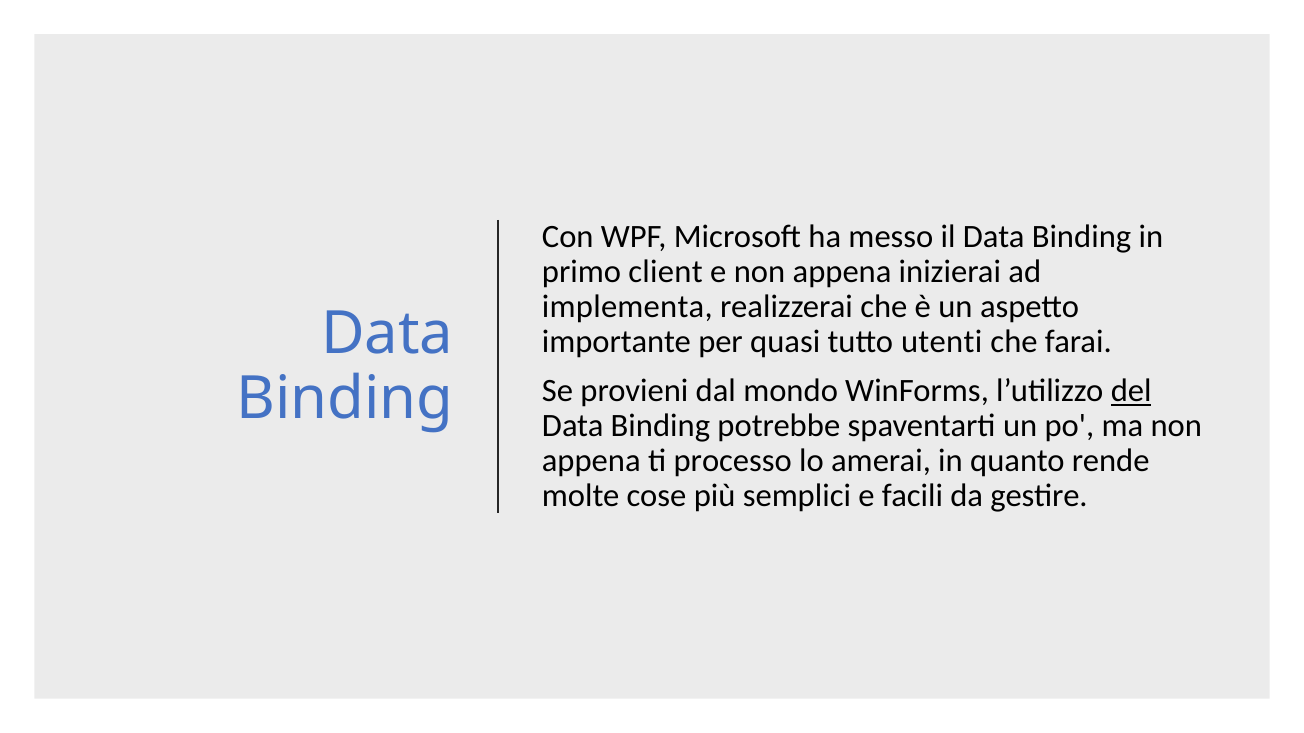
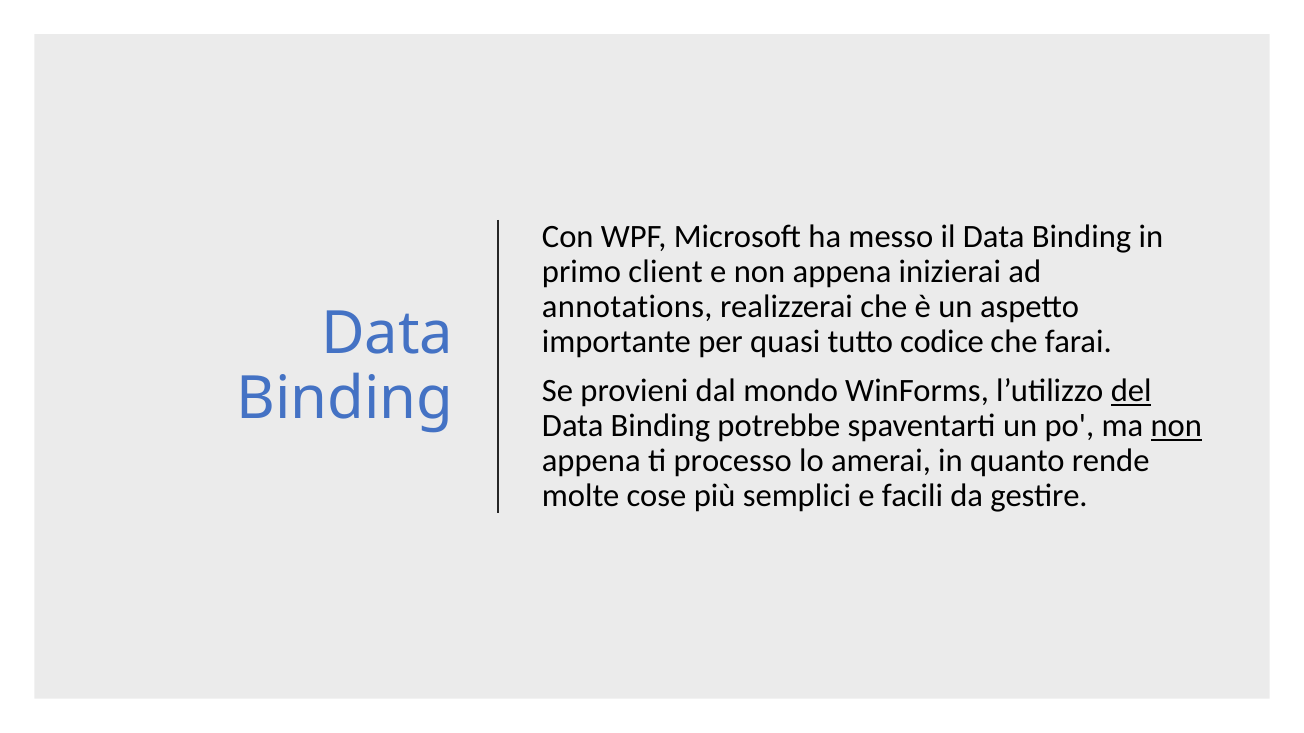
implementa: implementa -> annotations
utenti: utenti -> codice
non at (1176, 426) underline: none -> present
